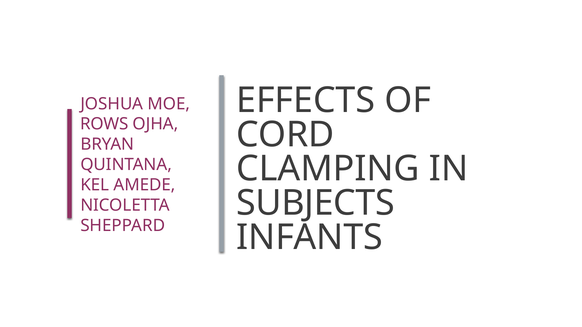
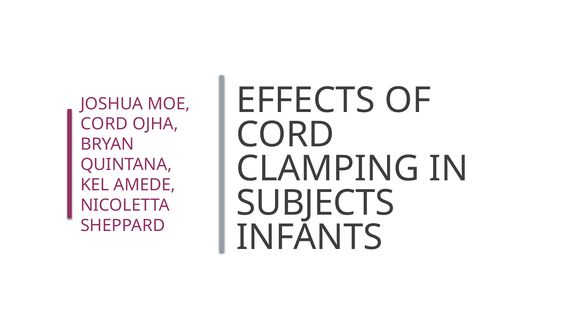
ROWS at (104, 124): ROWS -> CORD
